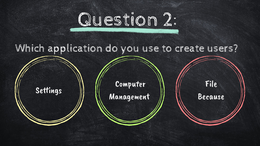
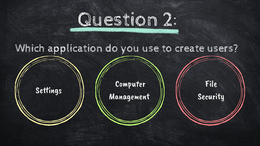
Because: Because -> Security
